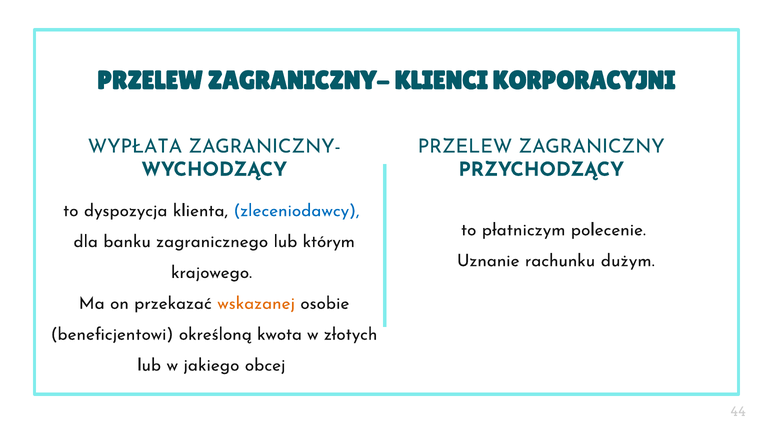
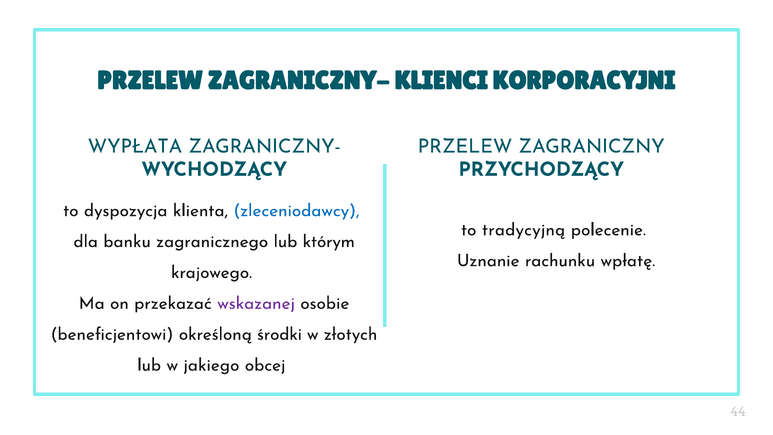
płatniczym: płatniczym -> tradycyjną
dużym: dużym -> wpłatę
wskazanej colour: orange -> purple
kwota: kwota -> środki
